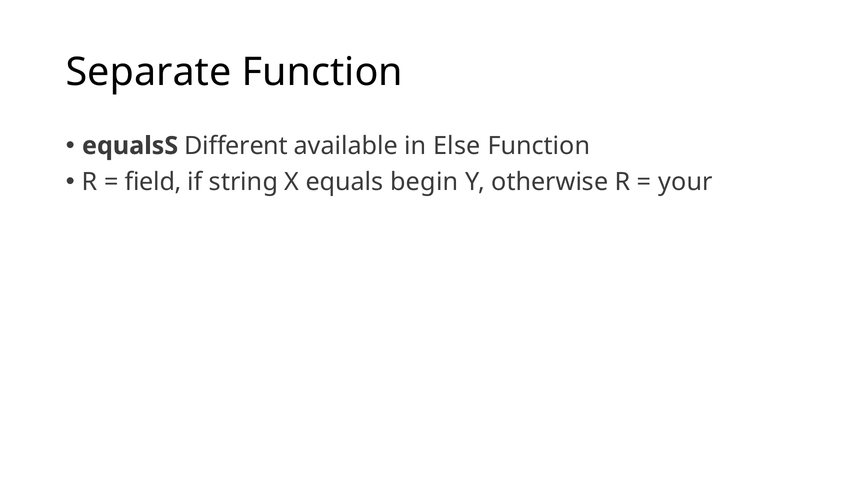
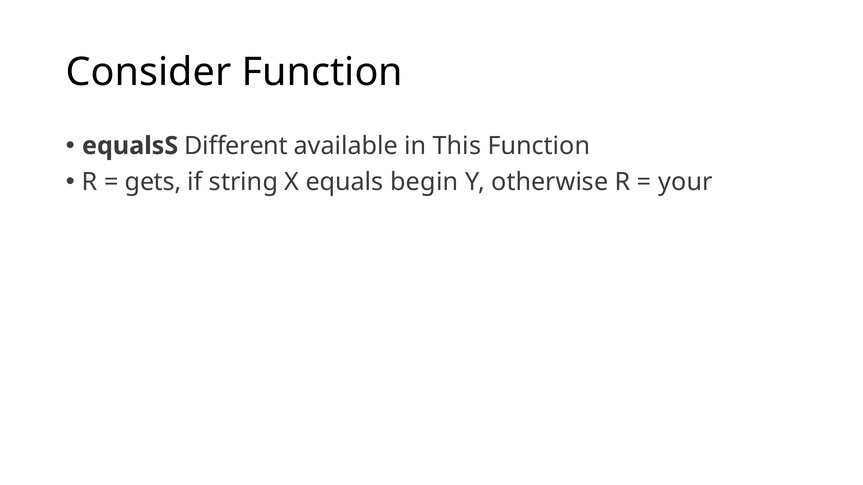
Separate: Separate -> Consider
Else: Else -> This
field: field -> gets
